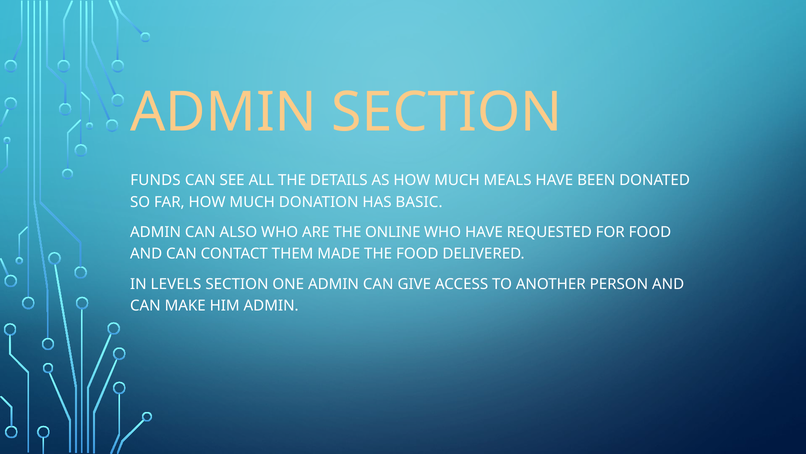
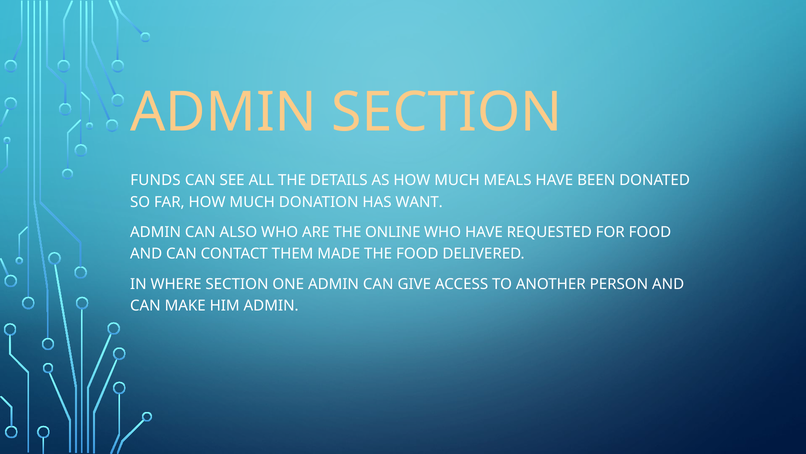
BASIC: BASIC -> WANT
LEVELS: LEVELS -> WHERE
